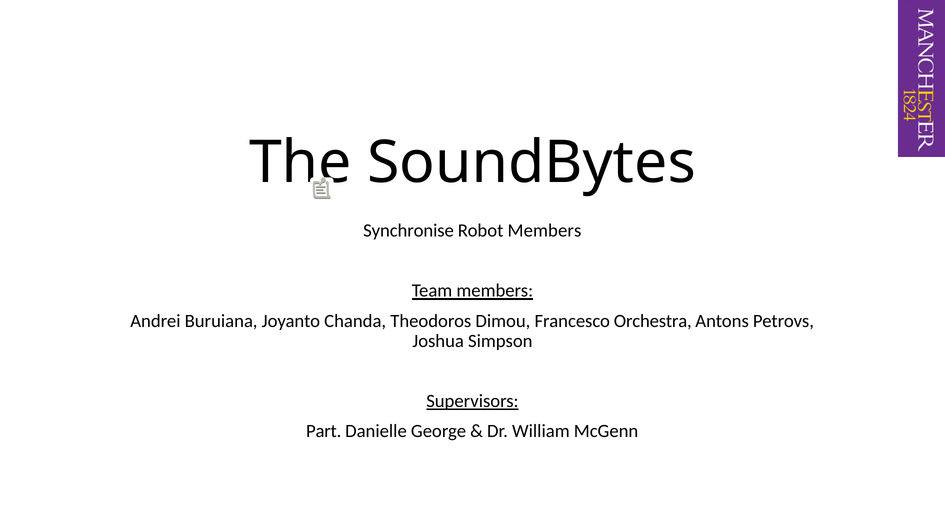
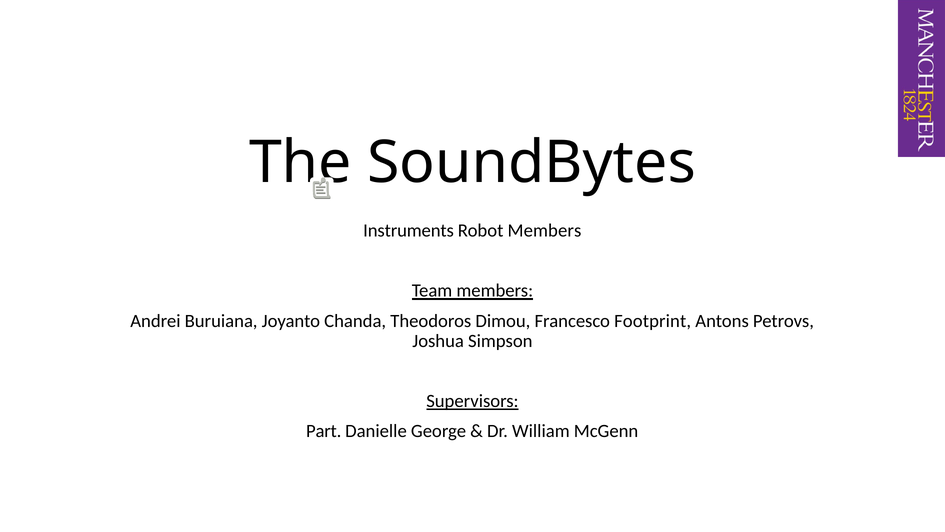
Synchronise: Synchronise -> Instruments
Orchestra: Orchestra -> Footprint
